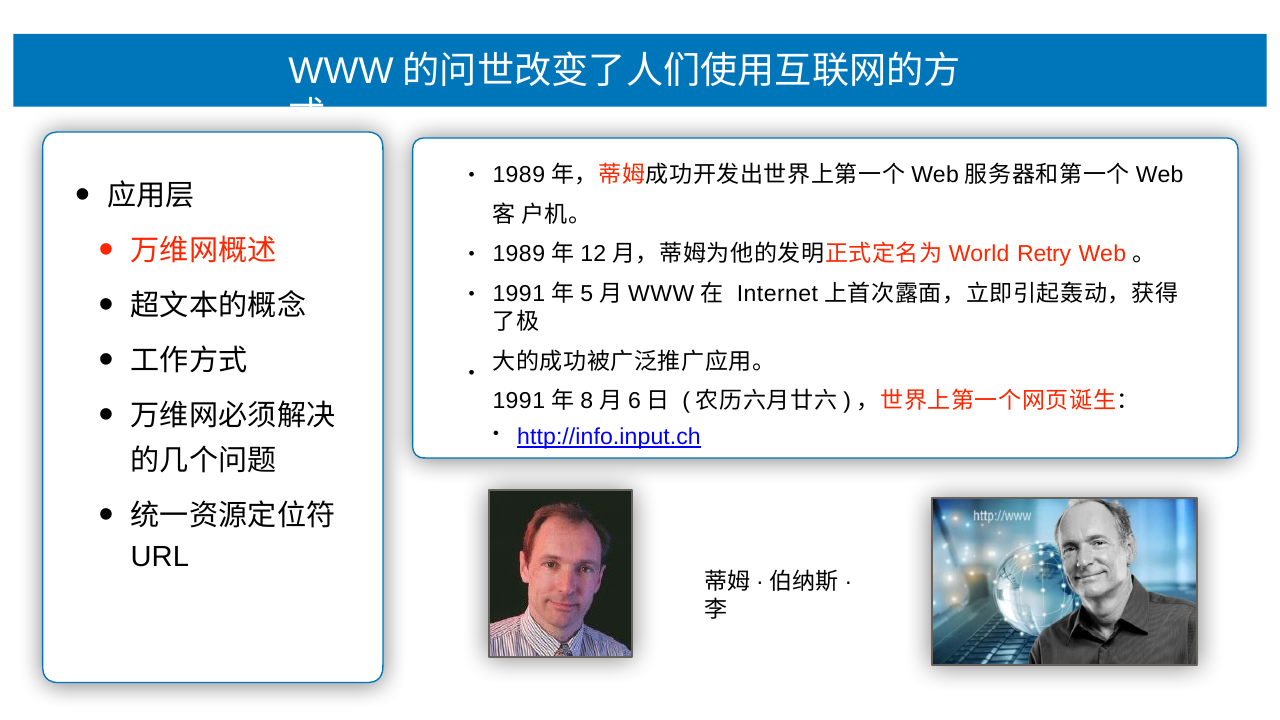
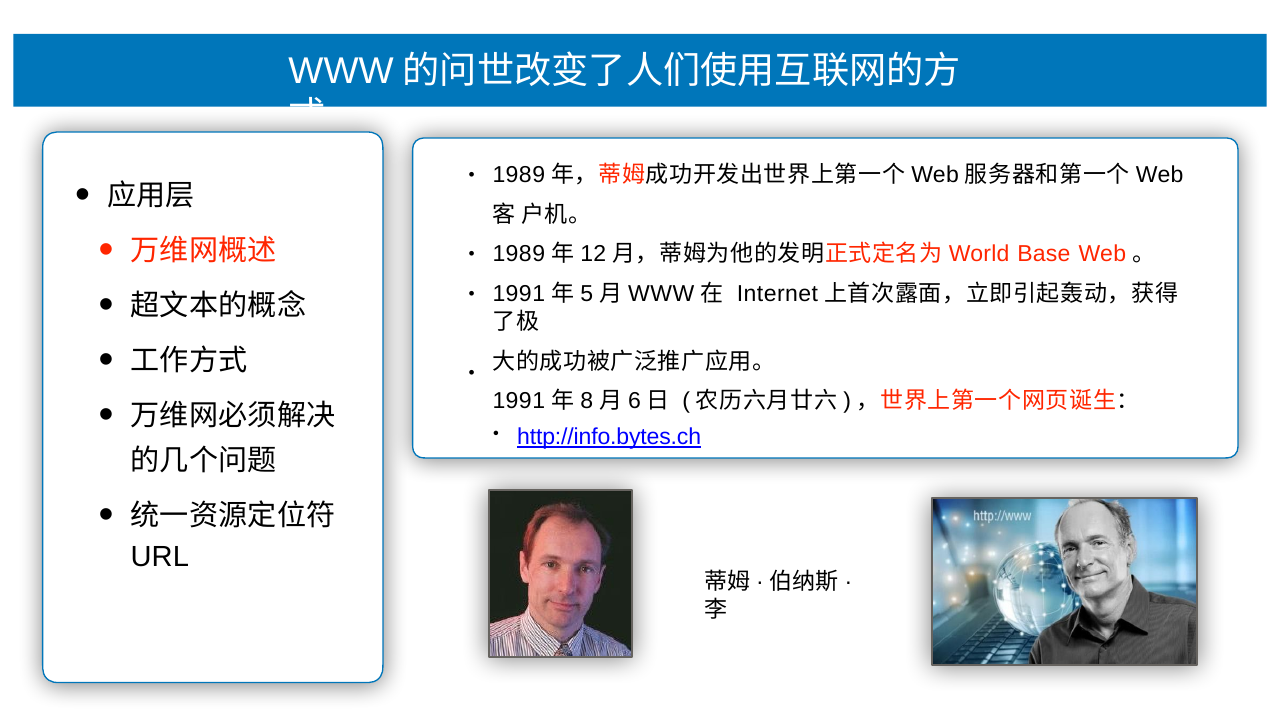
Retry: Retry -> Base
http://info.input.ch: http://info.input.ch -> http://info.bytes.ch
